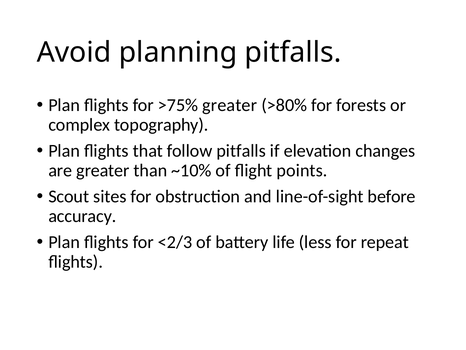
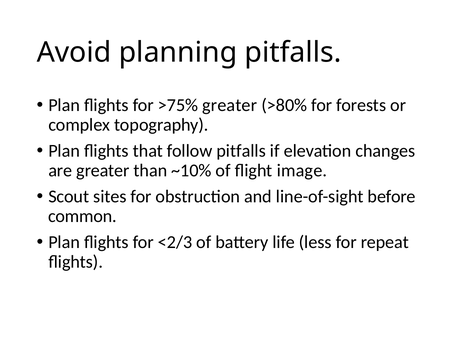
points: points -> image
accuracy: accuracy -> common
